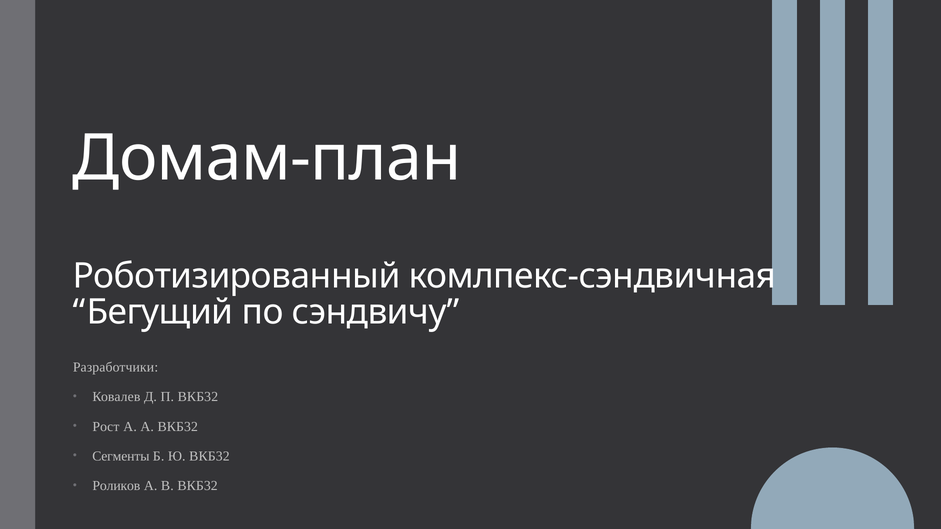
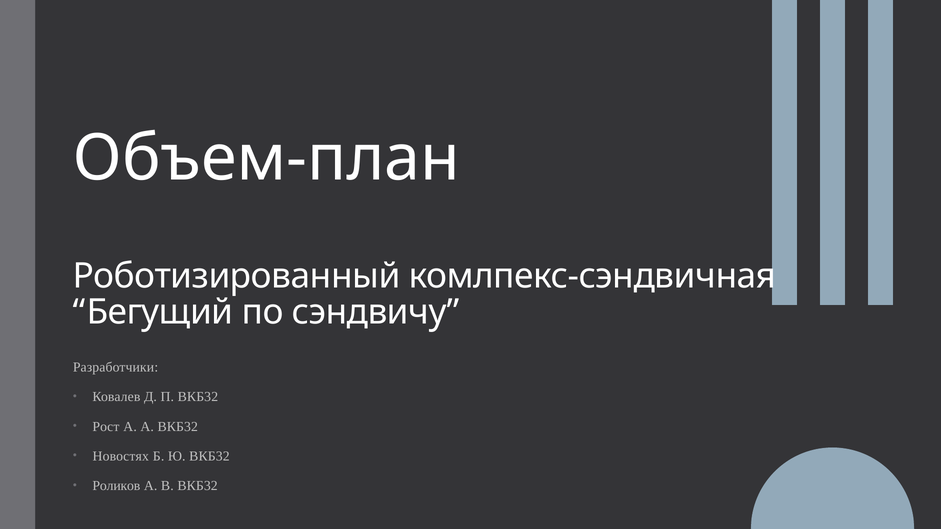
Домам-план: Домам-план -> Объем-план
Сегменты: Сегменты -> Новостях
